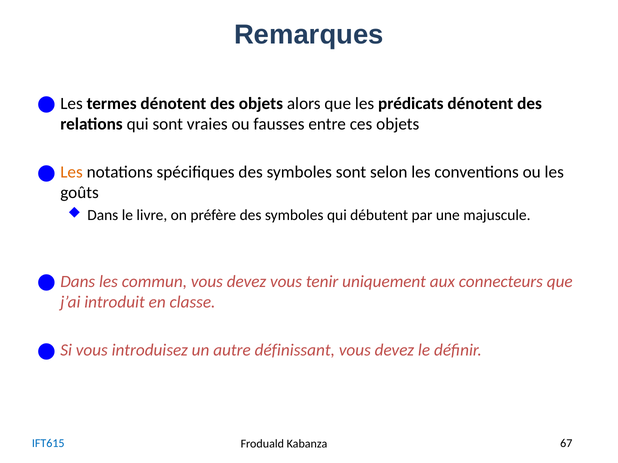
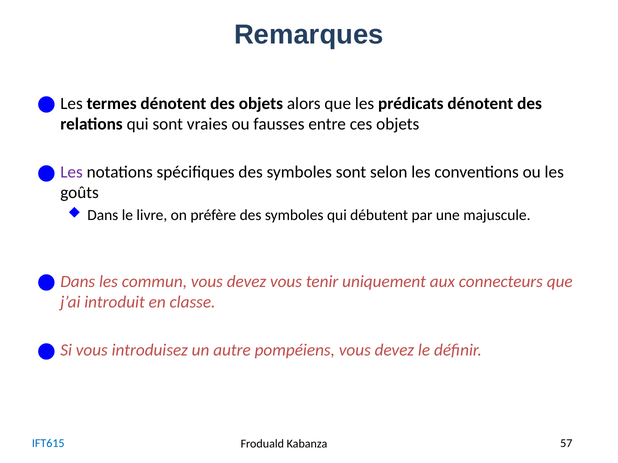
Les at (72, 172) colour: orange -> purple
définissant: définissant -> pompéiens
67: 67 -> 57
